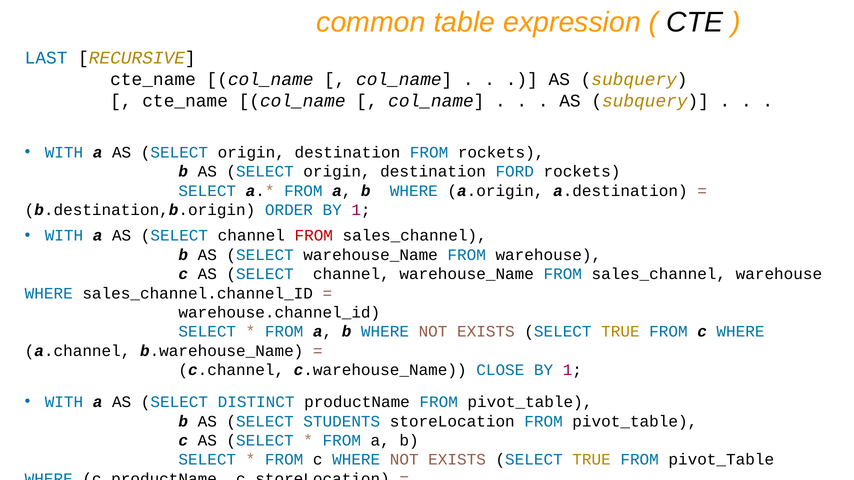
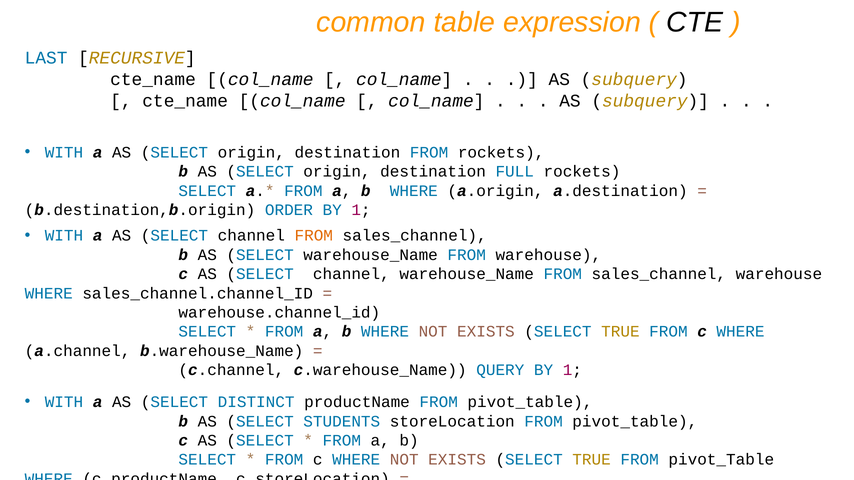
FORD: FORD -> FULL
FROM at (314, 236) colour: red -> orange
CLOSE: CLOSE -> QUERY
